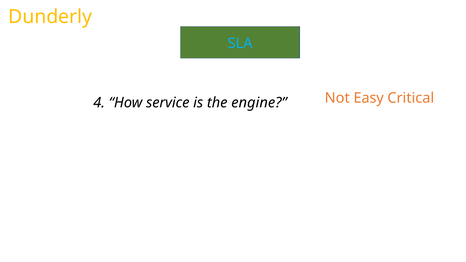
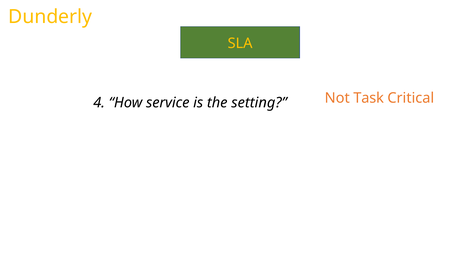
SLA colour: light blue -> yellow
Easy: Easy -> Task
engine: engine -> setting
